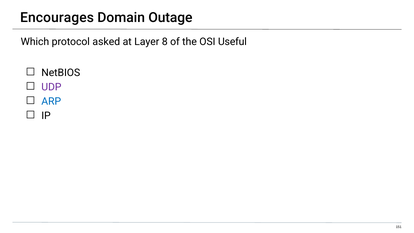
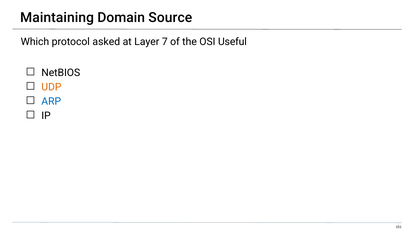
Encourages: Encourages -> Maintaining
Outage: Outage -> Source
8: 8 -> 7
UDP colour: purple -> orange
